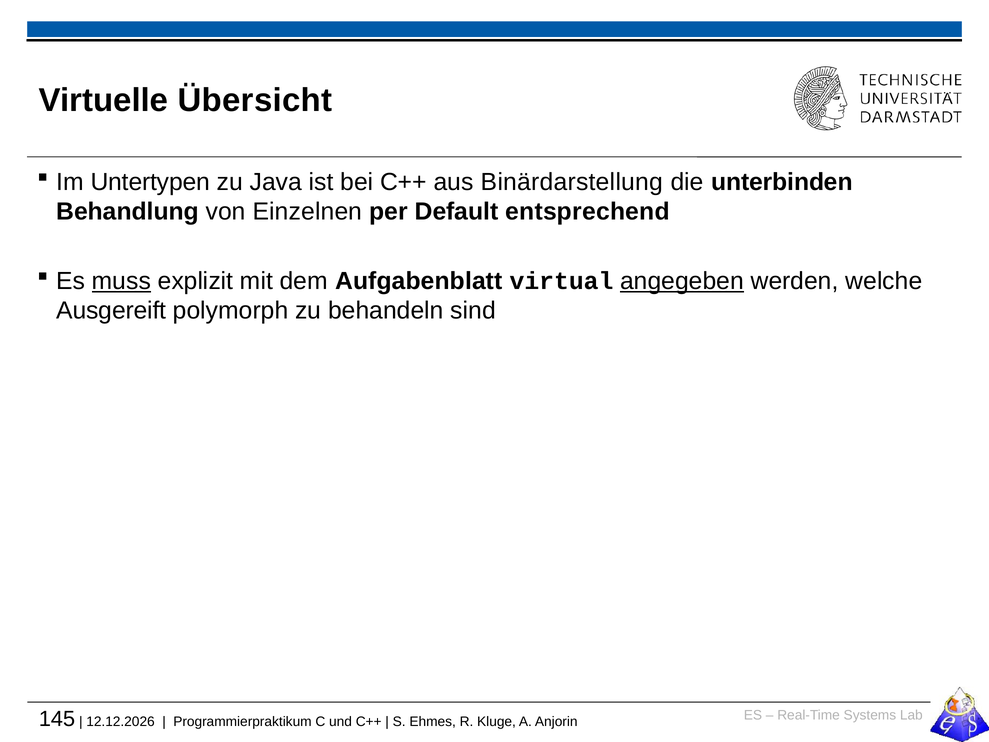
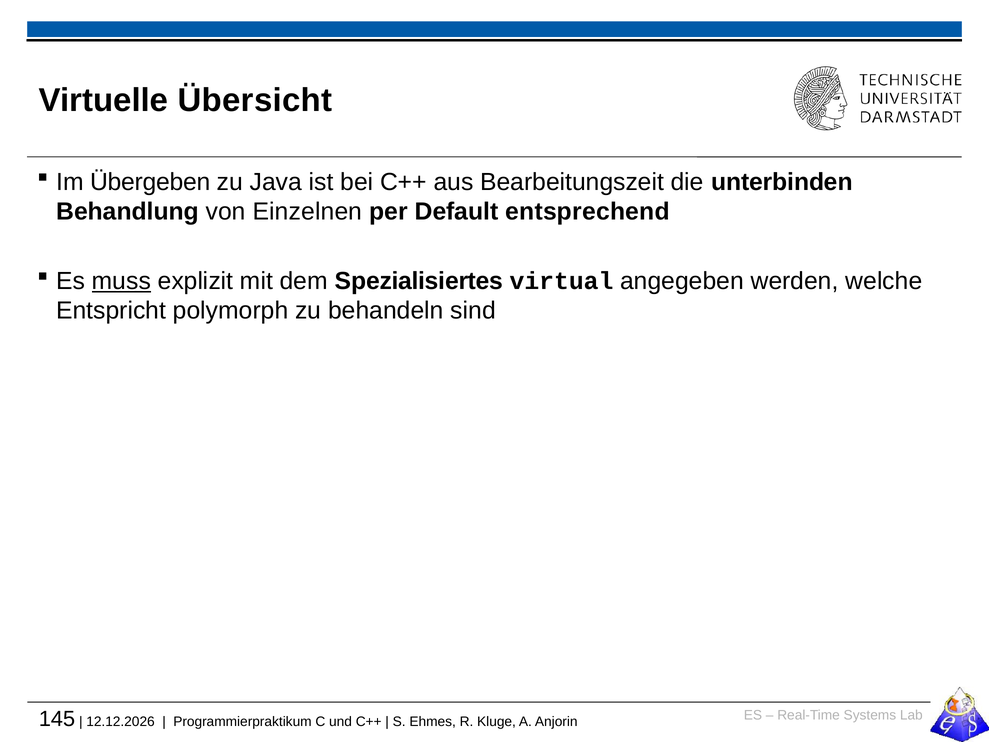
Untertypen: Untertypen -> Übergeben
Binärdarstellung: Binärdarstellung -> Bearbeitungszeit
Aufgabenblatt: Aufgabenblatt -> Spezialisiertes
angegeben underline: present -> none
Ausgereift: Ausgereift -> Entspricht
